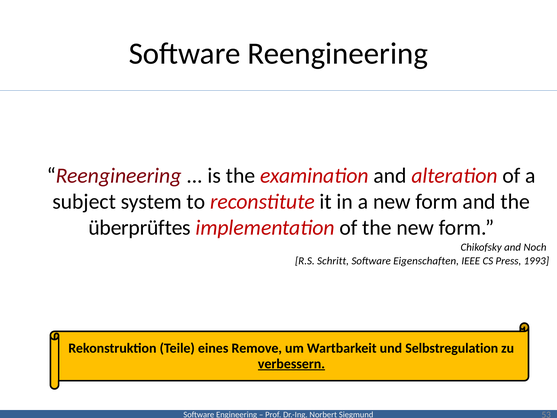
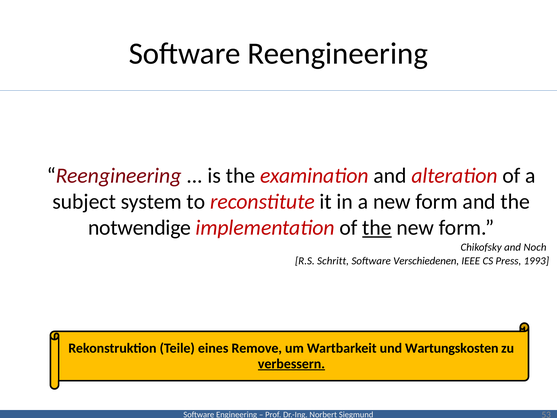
überprüftes: überprüftes -> notwendige
the at (377, 227) underline: none -> present
Eigenschaften: Eigenschaften -> Verschiedenen
Selbstregulation: Selbstregulation -> Wartungskosten
